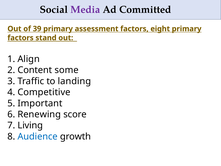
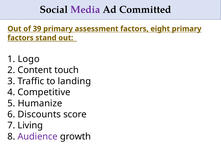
Align: Align -> Logo
some: some -> touch
Important: Important -> Humanize
Renewing: Renewing -> Discounts
Audience colour: blue -> purple
